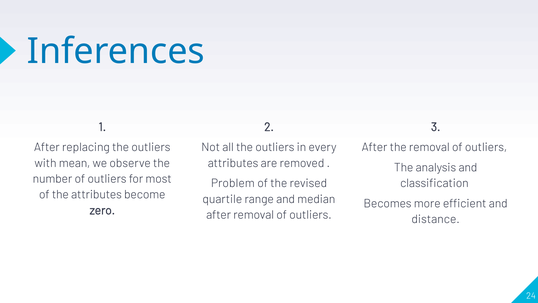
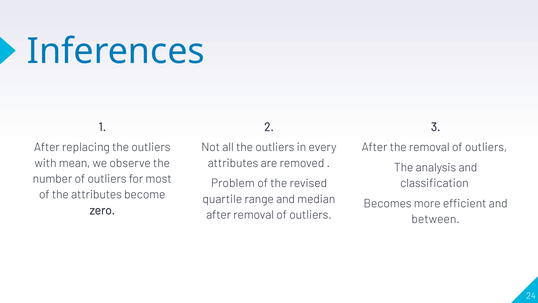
distance: distance -> between
